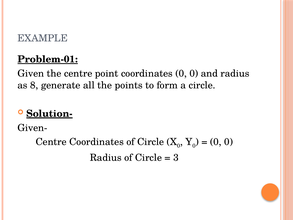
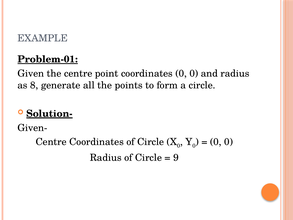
3: 3 -> 9
